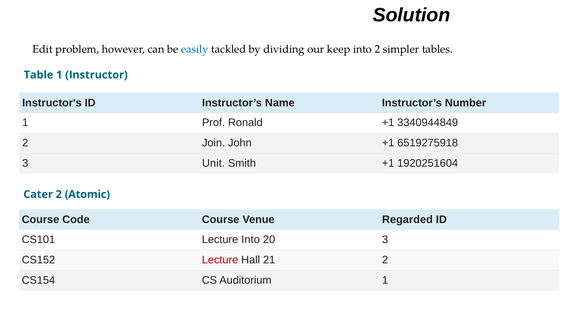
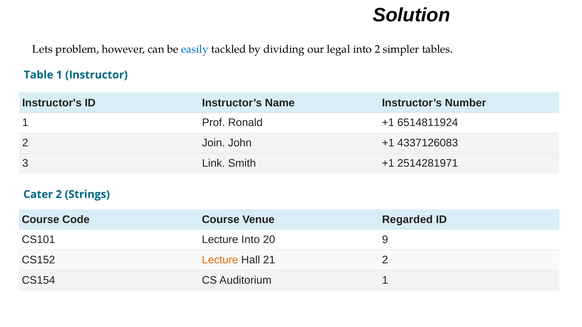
Edit: Edit -> Lets
keep: keep -> legal
3340944849: 3340944849 -> 6514811924
6519275918: 6519275918 -> 4337126083
Unit: Unit -> Link
1920251604: 1920251604 -> 2514281971
Atomic: Atomic -> Strings
20 3: 3 -> 9
Lecture at (220, 260) colour: red -> orange
